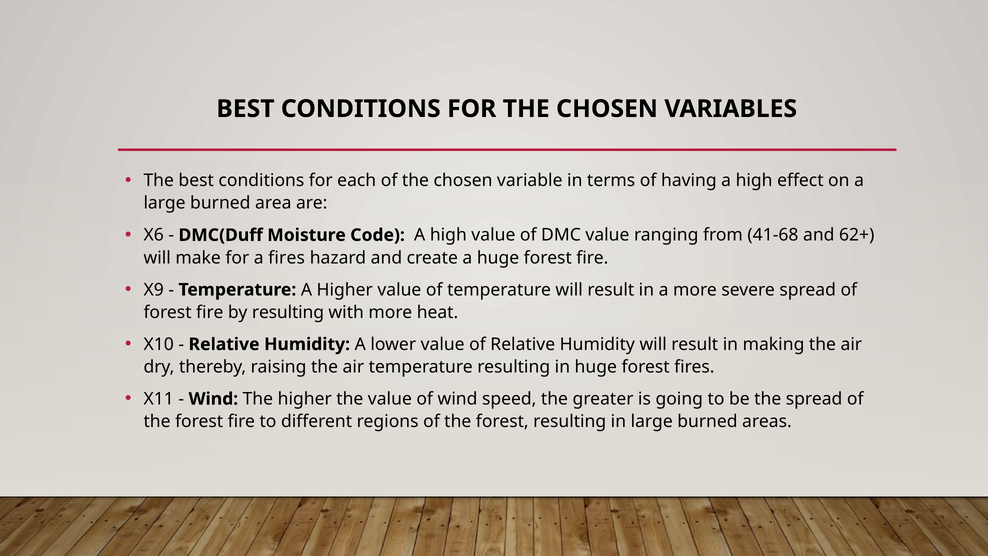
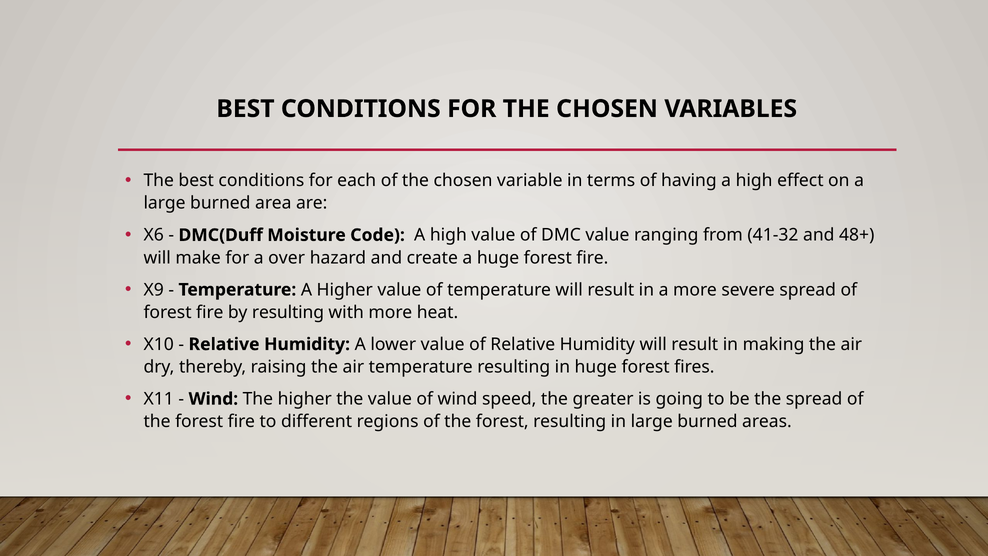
41-68: 41-68 -> 41-32
62+: 62+ -> 48+
a fires: fires -> over
